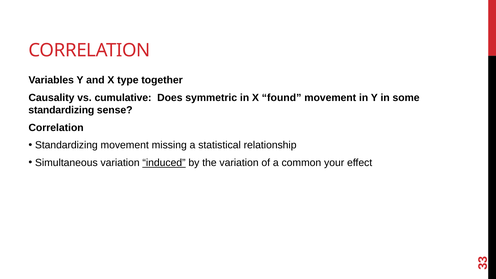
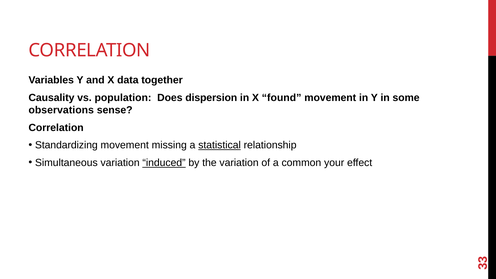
type: type -> data
cumulative: cumulative -> population
symmetric: symmetric -> dispersion
standardizing at (61, 110): standardizing -> observations
statistical underline: none -> present
